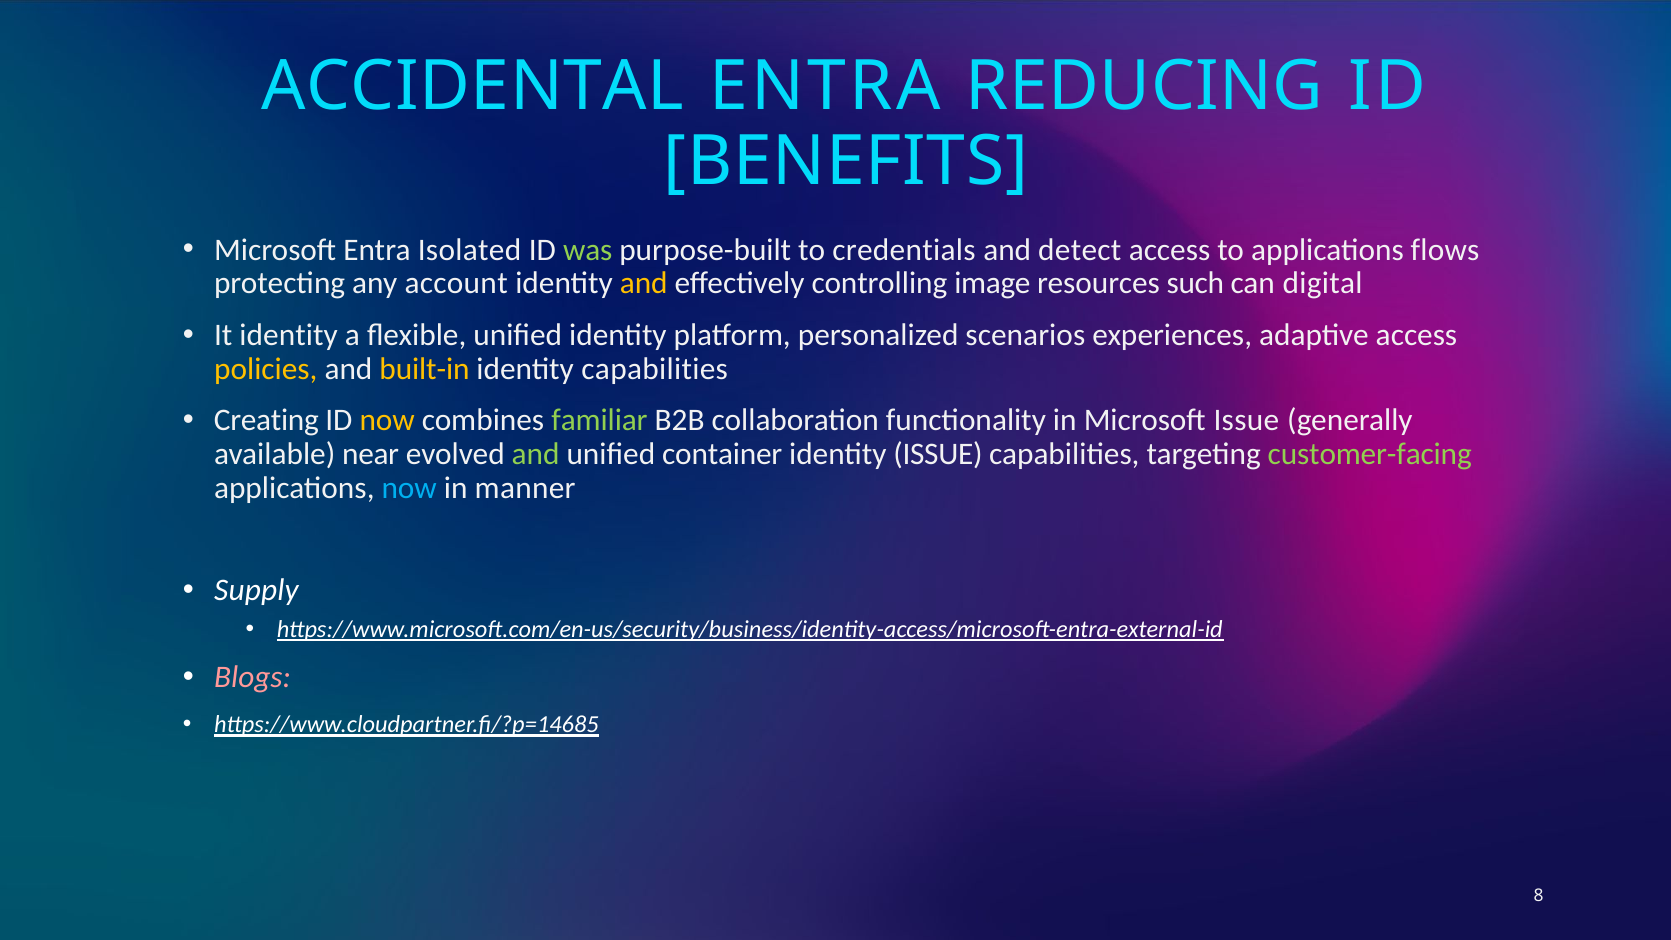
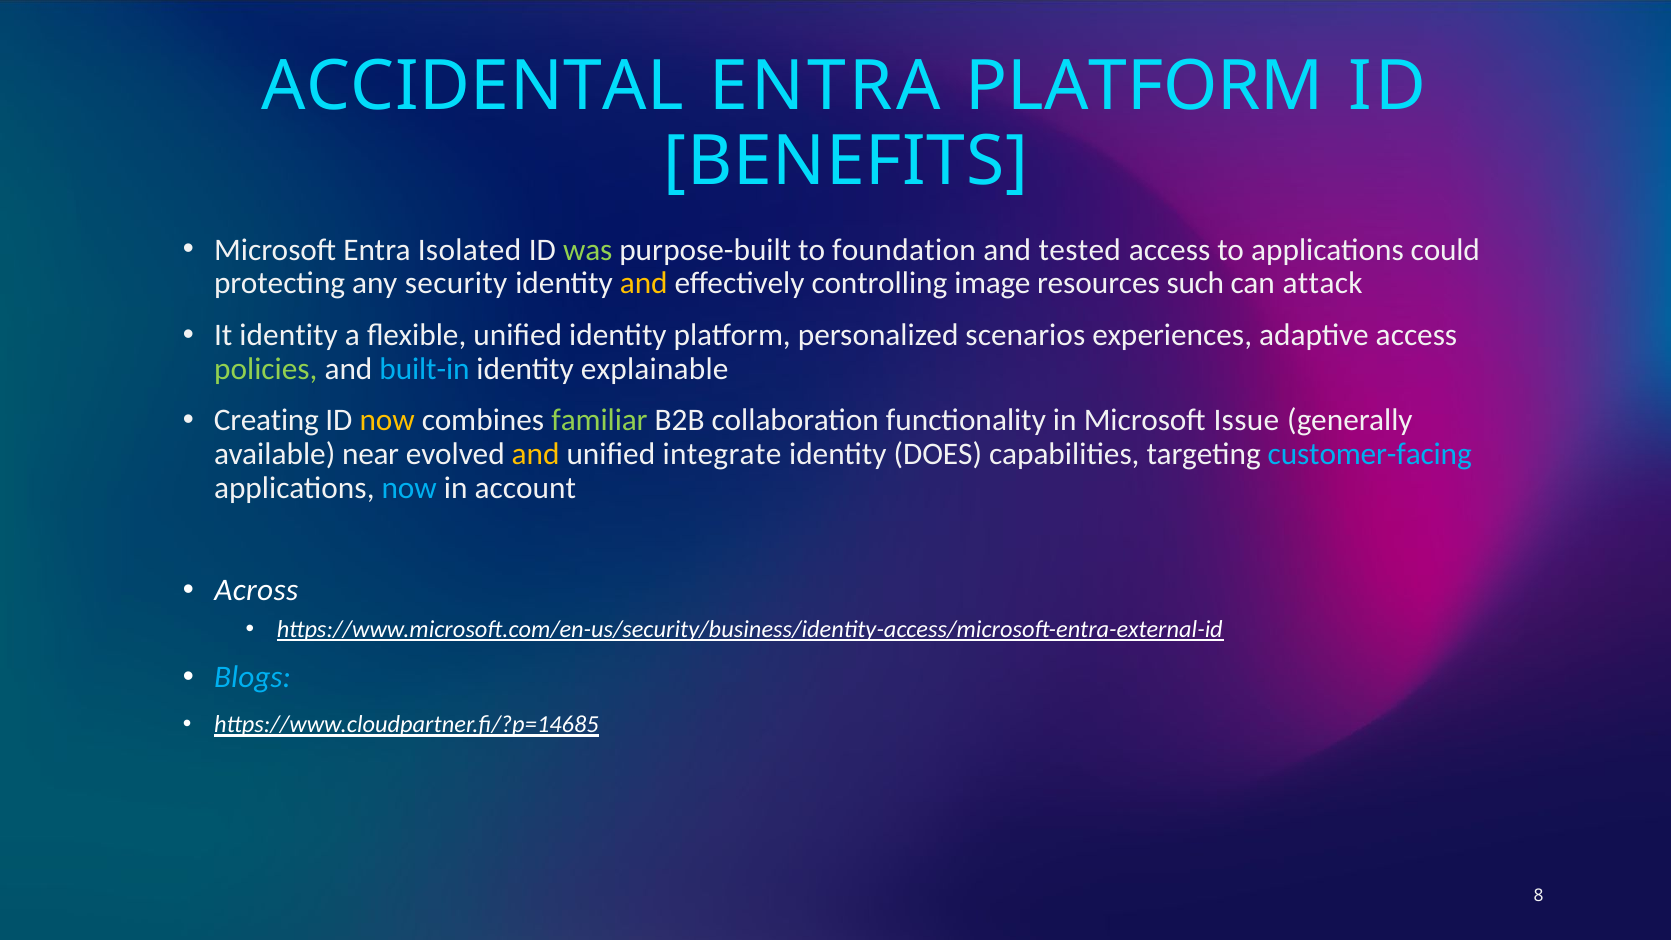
ENTRA REDUCING: REDUCING -> PLATFORM
credentials: credentials -> foundation
detect: detect -> tested
flows: flows -> could
account: account -> security
digital: digital -> attack
policies colour: yellow -> light green
built-in colour: yellow -> light blue
identity capabilities: capabilities -> explainable
and at (536, 454) colour: light green -> yellow
container: container -> integrate
identity ISSUE: ISSUE -> DOES
customer-facing colour: light green -> light blue
manner: manner -> account
Supply: Supply -> Across
Blogs colour: pink -> light blue
